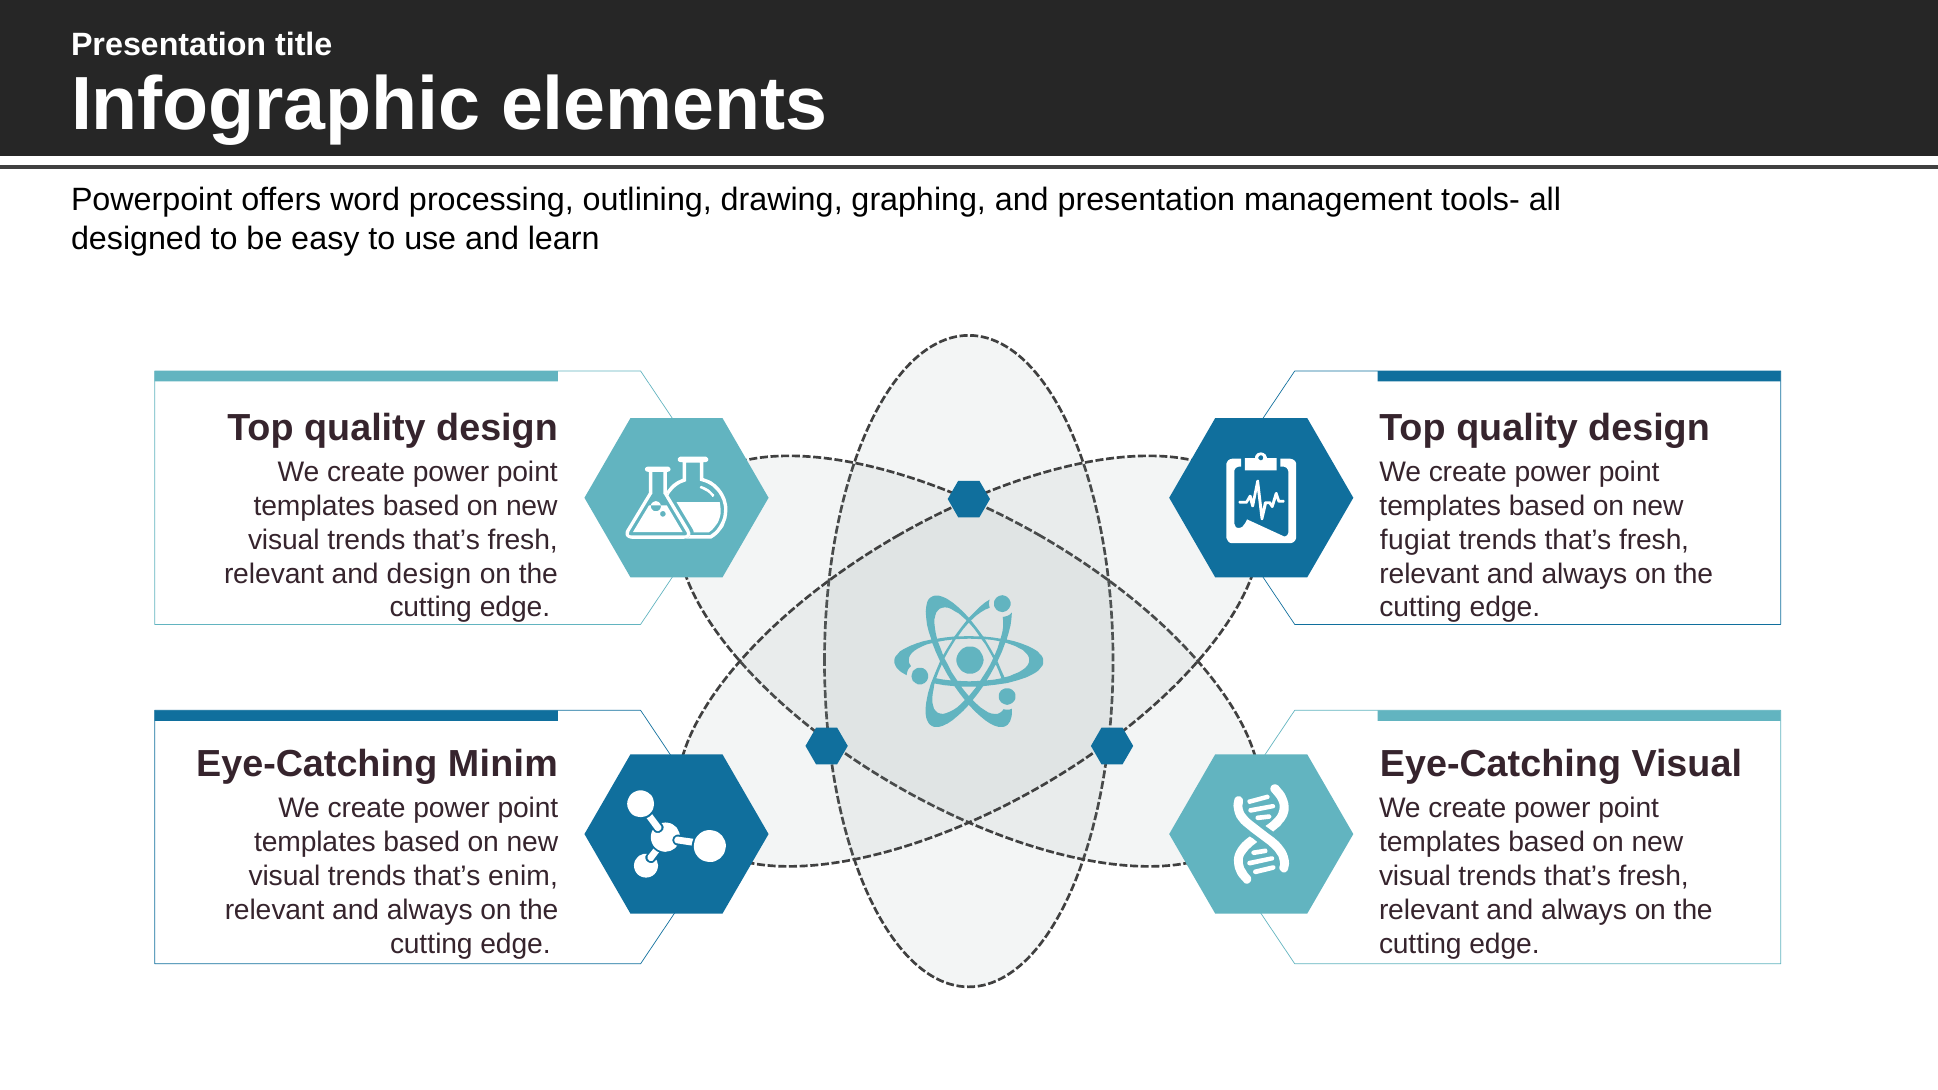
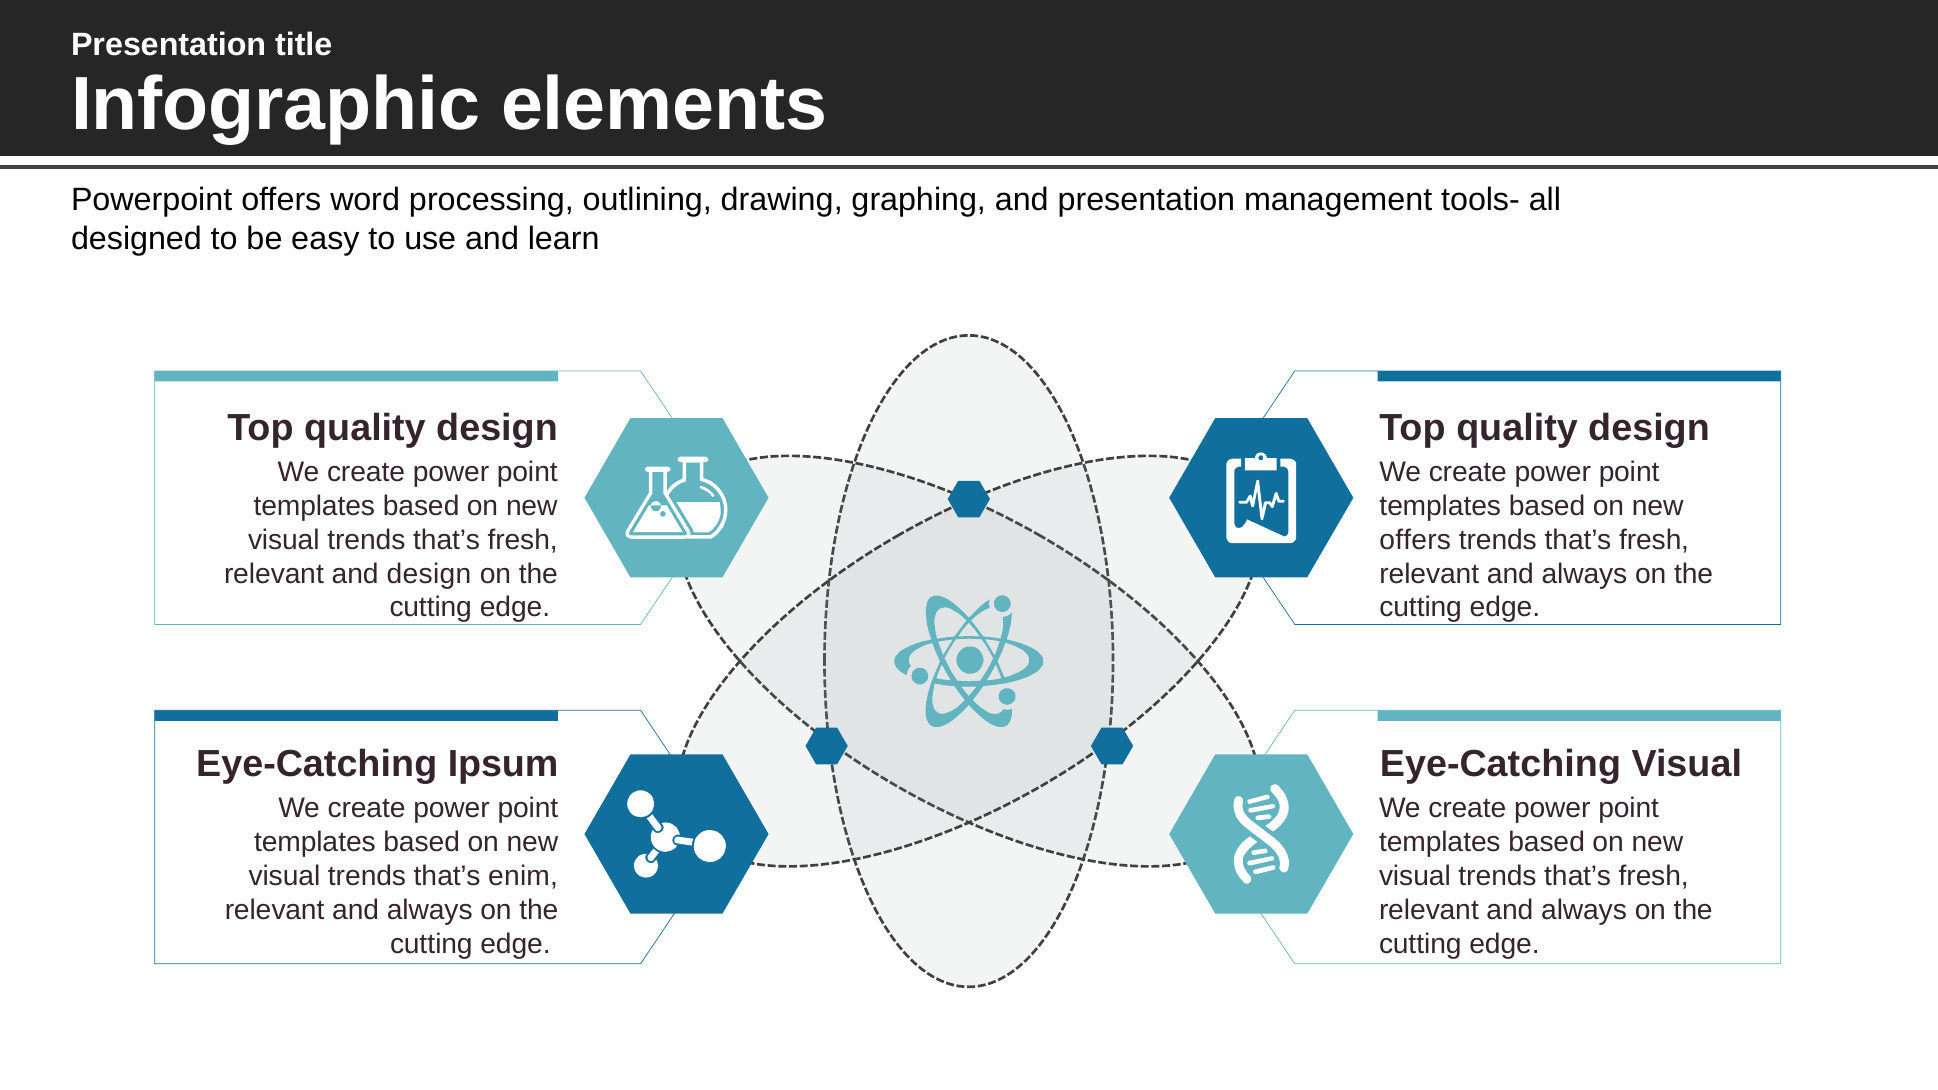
fugiat at (1415, 540): fugiat -> offers
Minim: Minim -> Ipsum
